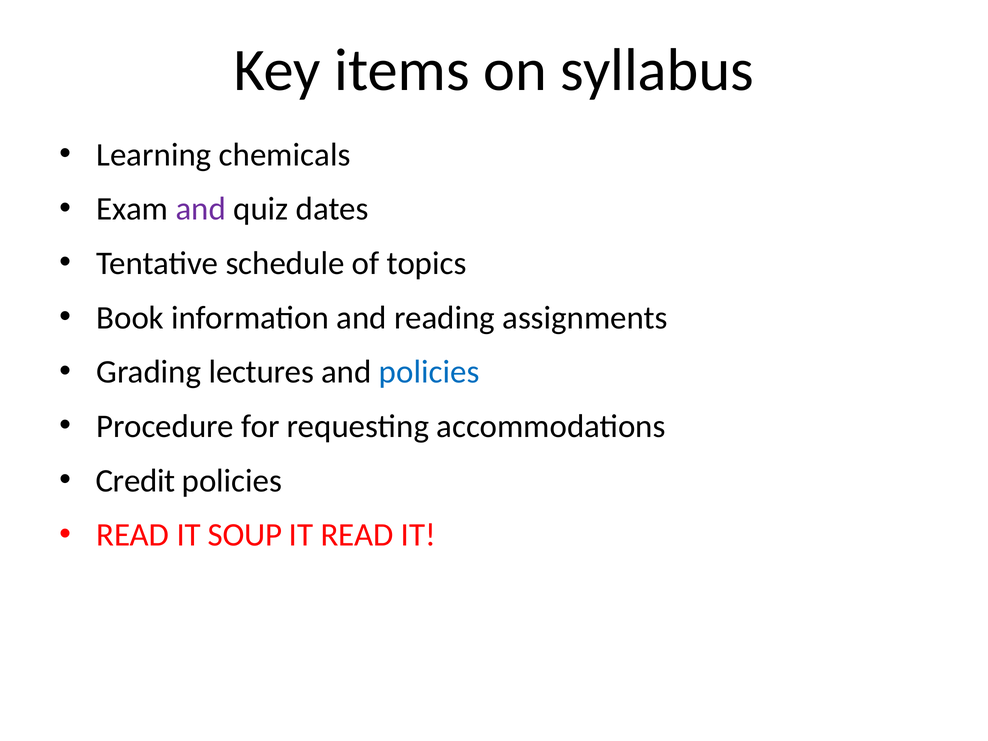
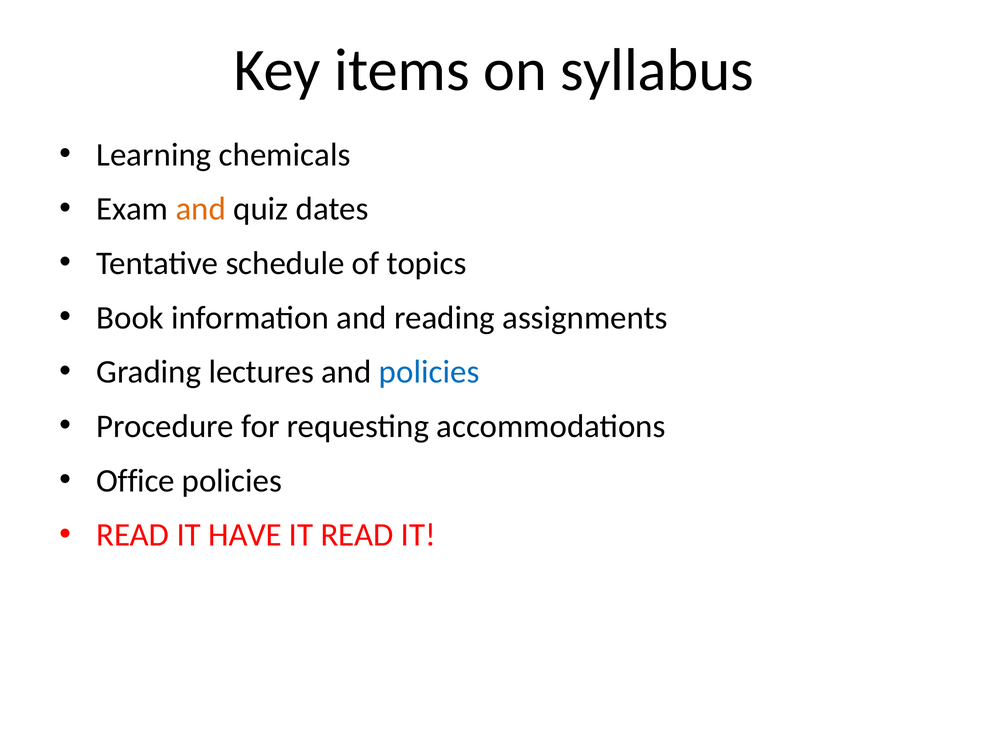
and at (201, 209) colour: purple -> orange
Credit: Credit -> Office
SOUP: SOUP -> HAVE
